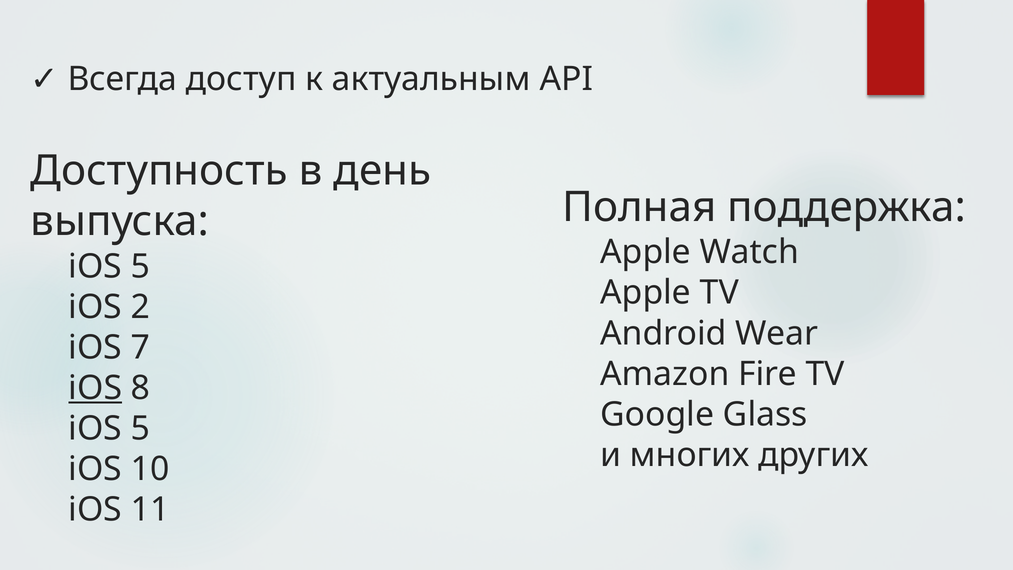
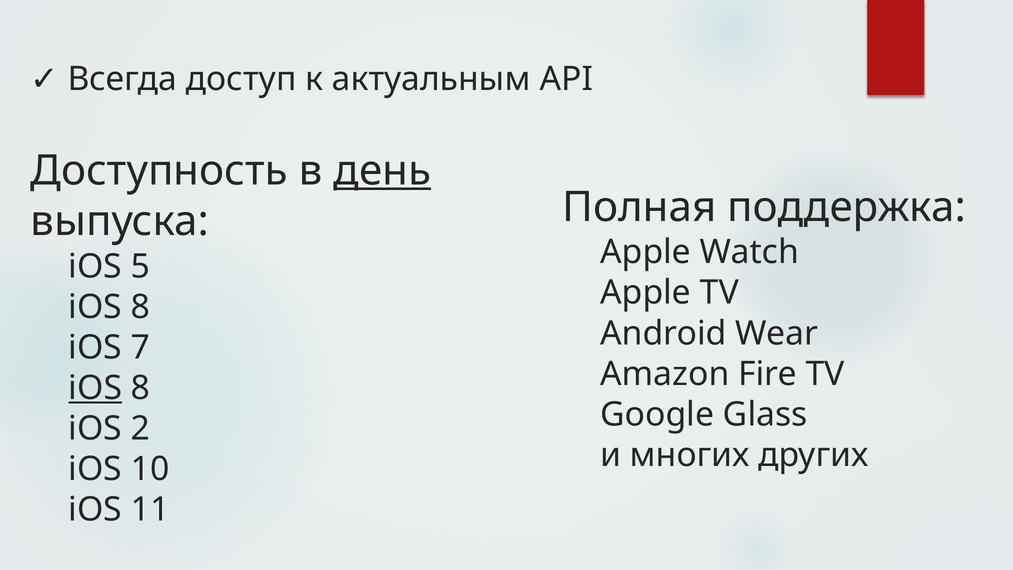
день underline: none -> present
2 at (140, 307): 2 -> 8
5 at (140, 428): 5 -> 2
